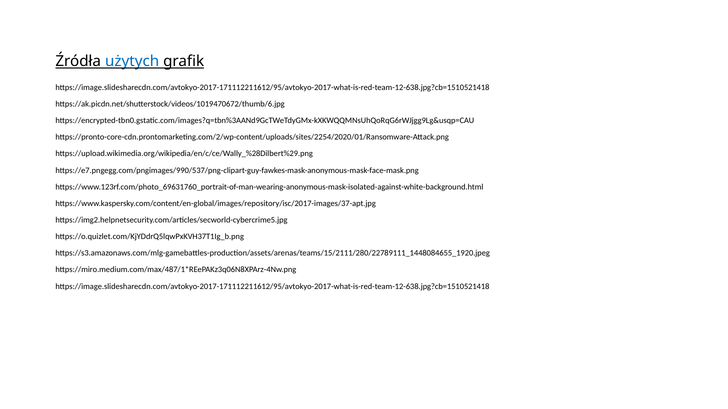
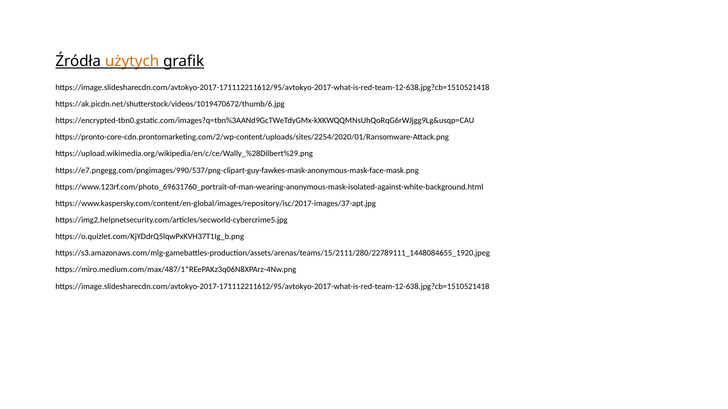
użytych colour: blue -> orange
